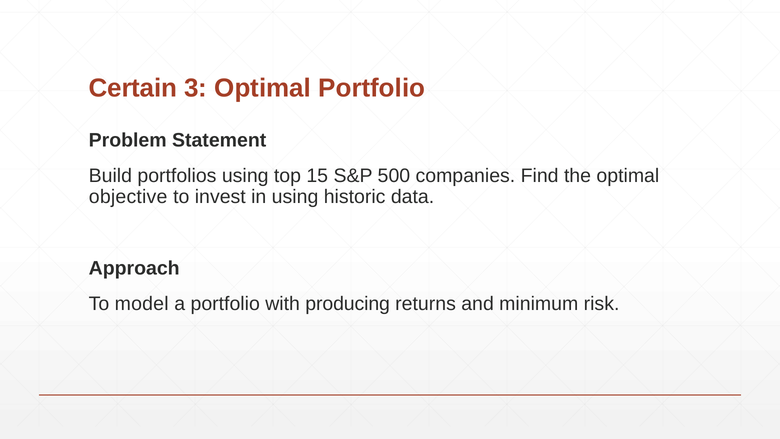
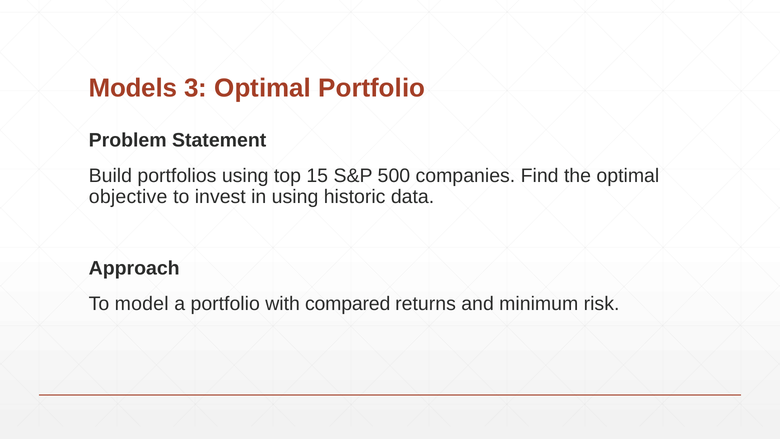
Certain: Certain -> Models
producing: producing -> compared
